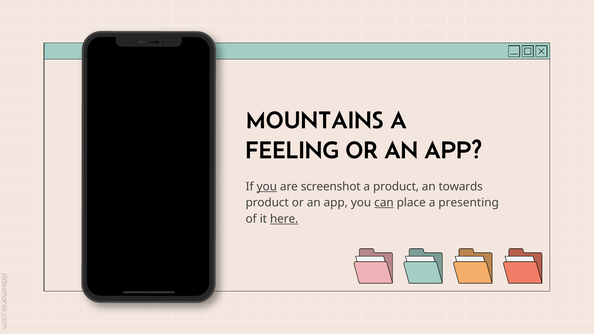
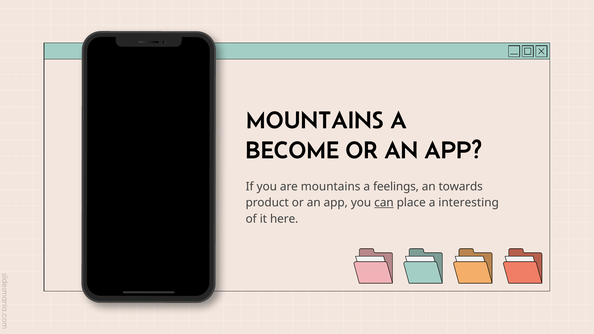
FEELING: FEELING -> BECOME
you at (267, 187) underline: present -> none
are screenshot: screenshot -> mountains
a product: product -> feelings
presenting: presenting -> interesting
here underline: present -> none
